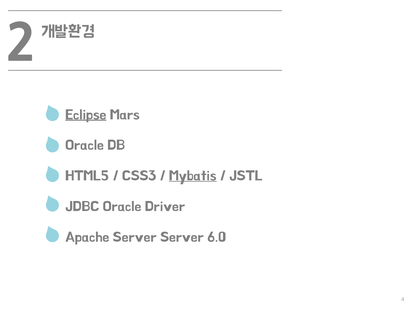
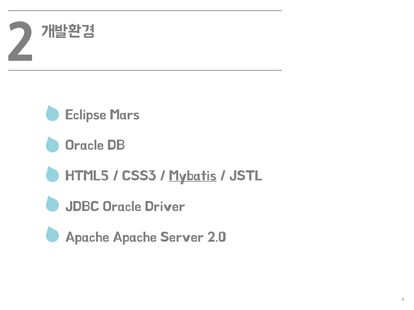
Eclipse underline: present -> none
Apache Server: Server -> Apache
6.0: 6.0 -> 2.0
